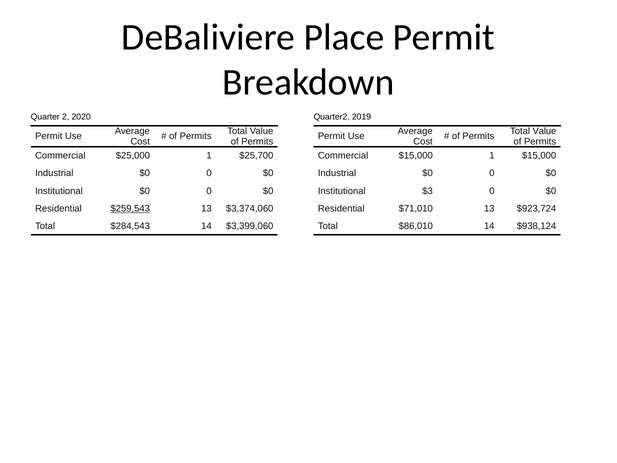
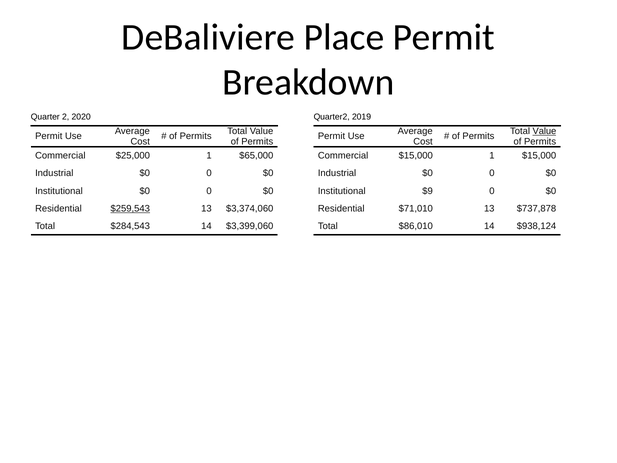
Value at (544, 131) underline: none -> present
$25,700: $25,700 -> $65,000
$3: $3 -> $9
$923,724: $923,724 -> $737,878
